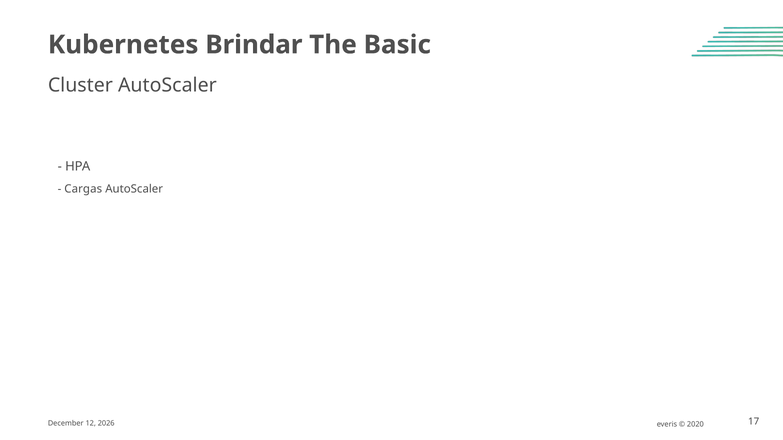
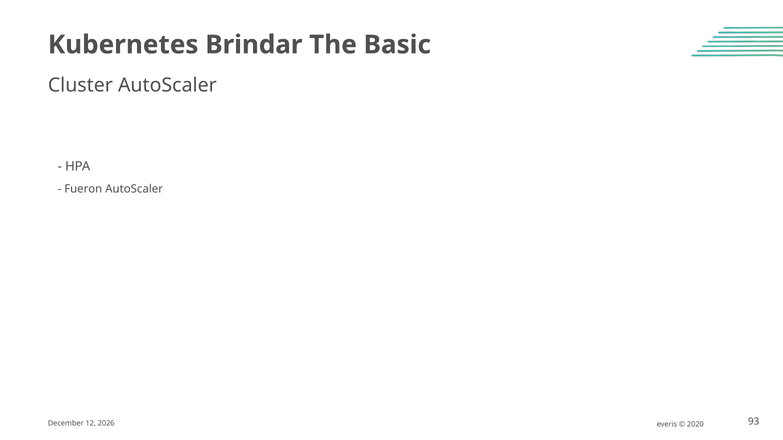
Cargas: Cargas -> Fueron
17: 17 -> 93
